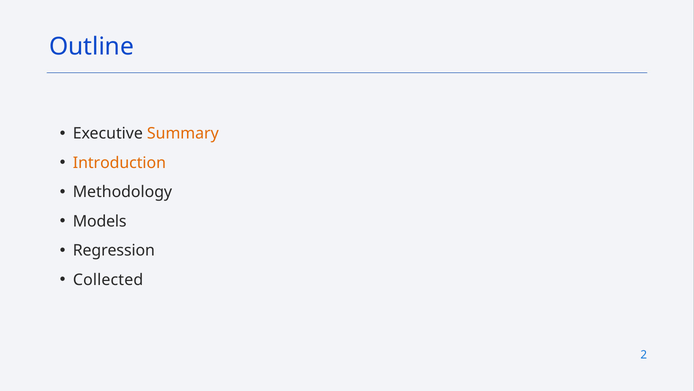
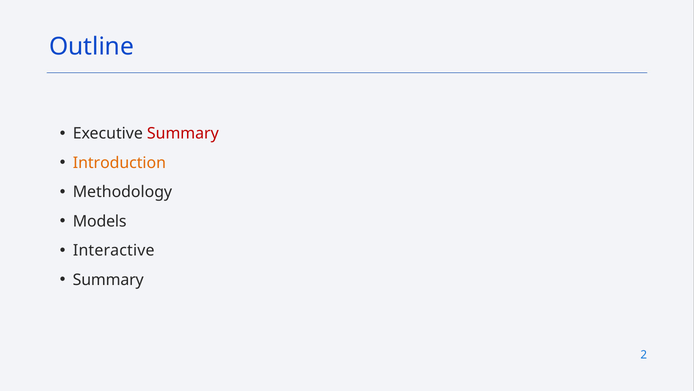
Summary at (183, 134) colour: orange -> red
Regression: Regression -> Interactive
Collected at (108, 279): Collected -> Summary
